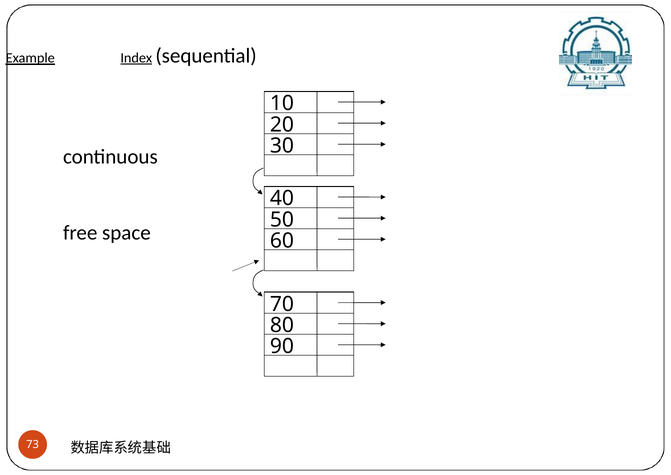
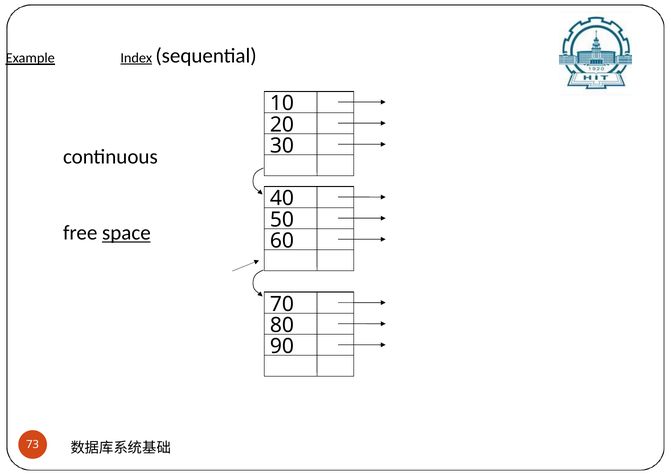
space underline: none -> present
